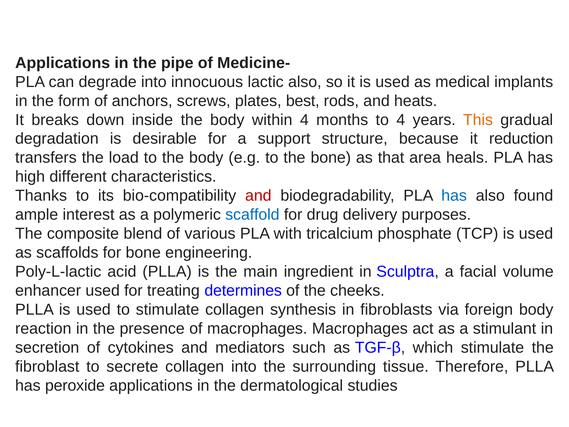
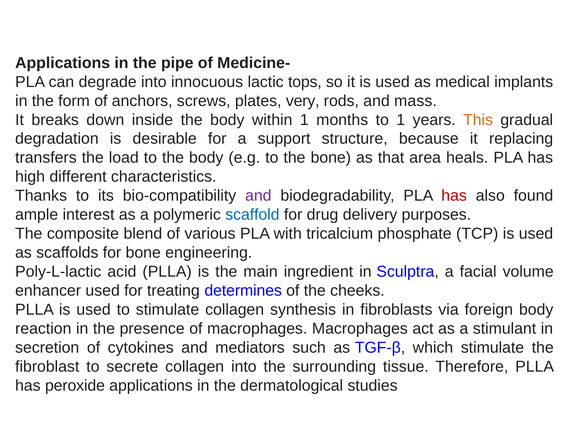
lactic also: also -> tops
best: best -> very
heats: heats -> mass
within 4: 4 -> 1
to 4: 4 -> 1
reduction: reduction -> replacing
and at (258, 196) colour: red -> purple
has at (454, 196) colour: blue -> red
